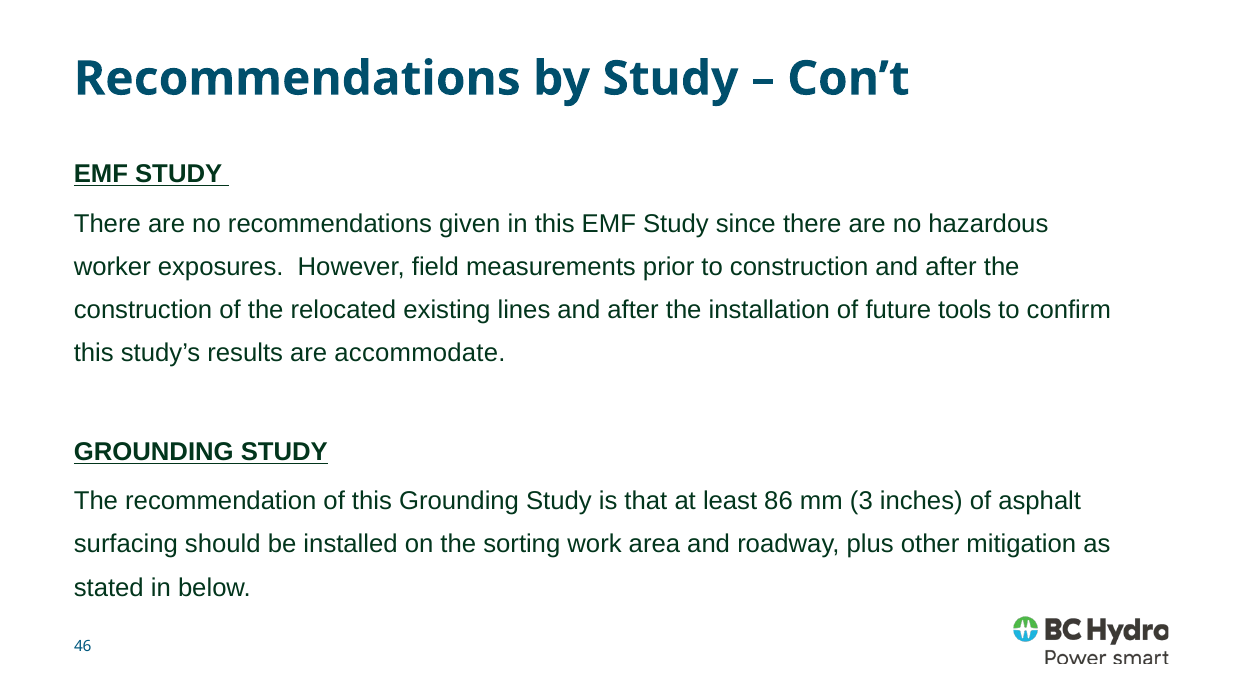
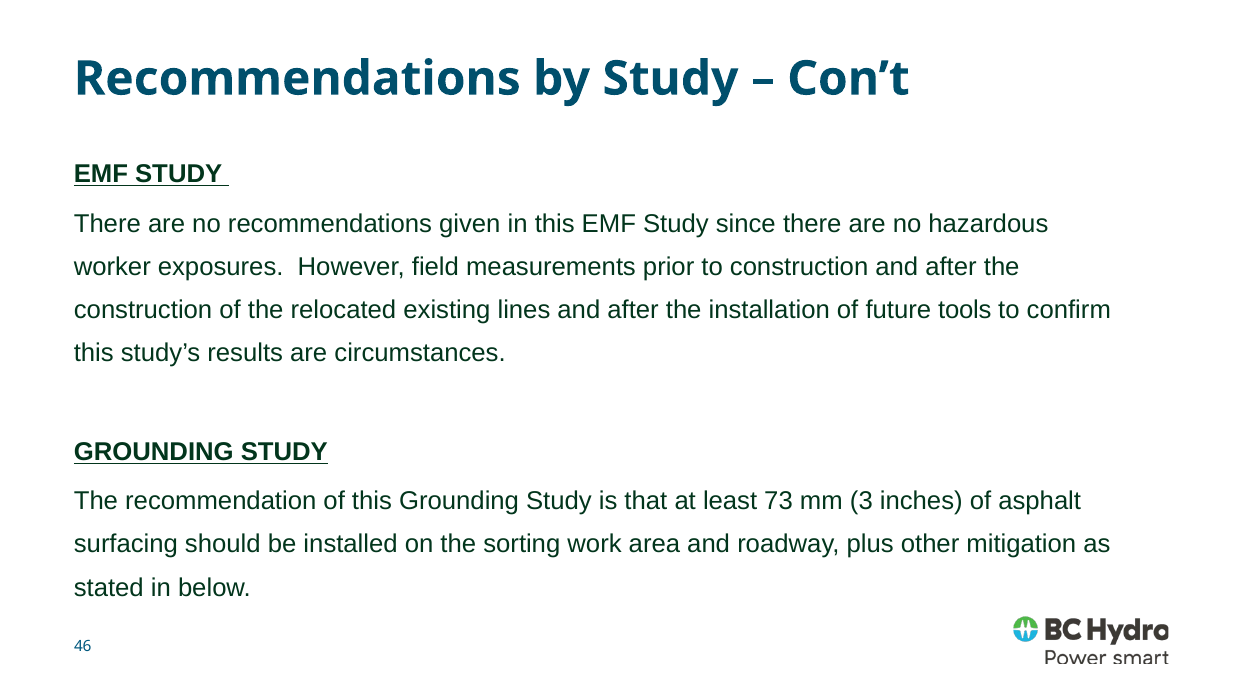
accommodate: accommodate -> circumstances
86: 86 -> 73
